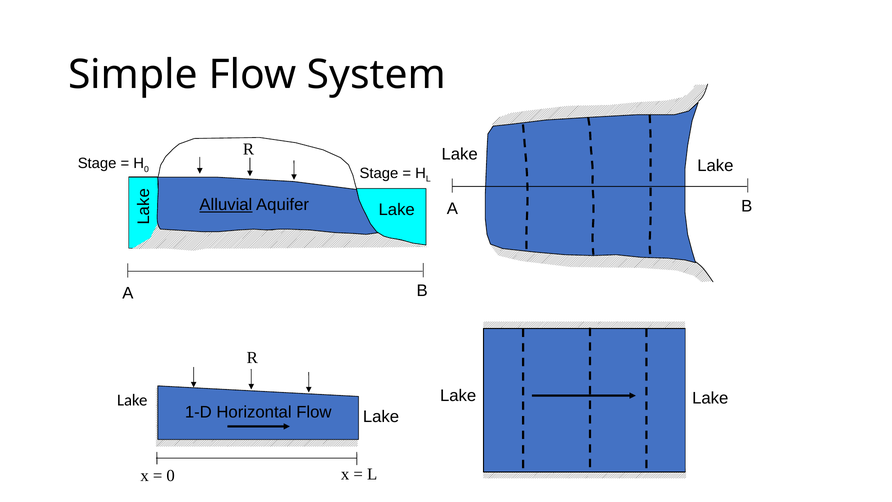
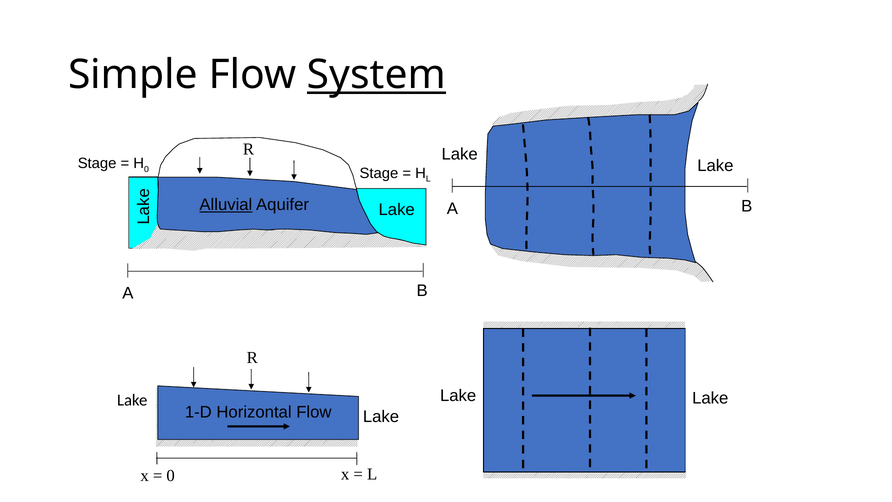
System underline: none -> present
